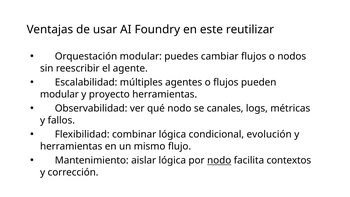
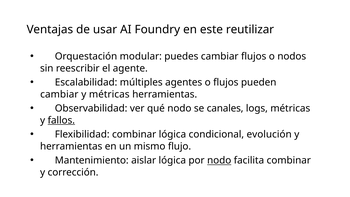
modular at (59, 94): modular -> cambiar
y proyecto: proyecto -> métricas
fallos underline: none -> present
facilita contextos: contextos -> combinar
